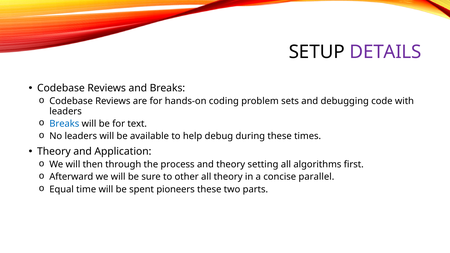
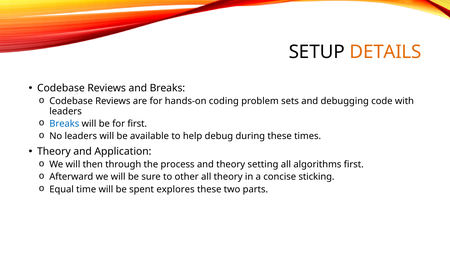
DETAILS colour: purple -> orange
for text: text -> first
parallel: parallel -> sticking
pioneers: pioneers -> explores
